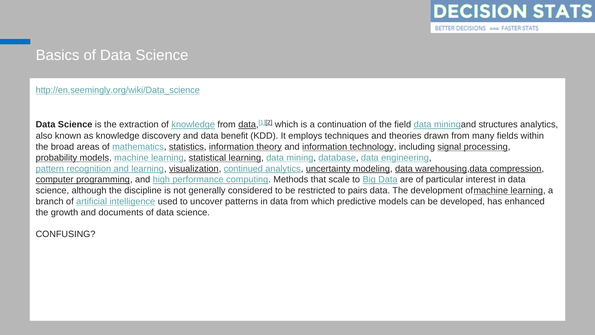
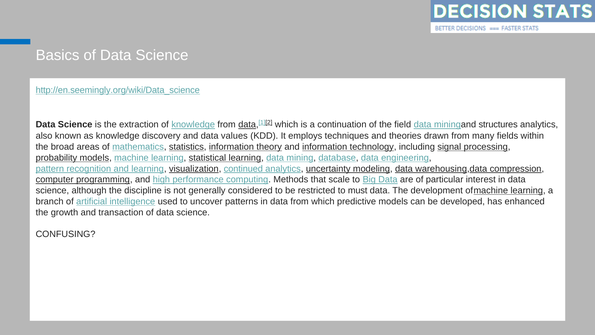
benefit: benefit -> values
pairs: pairs -> must
documents: documents -> transaction
